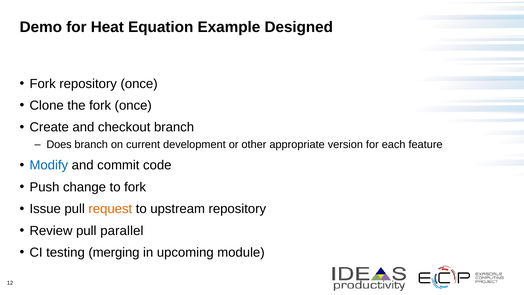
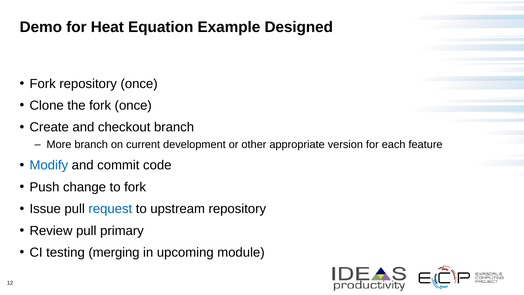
Does: Does -> More
request colour: orange -> blue
parallel: parallel -> primary
